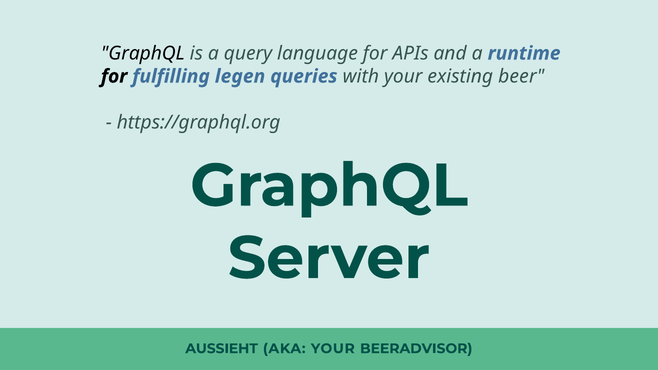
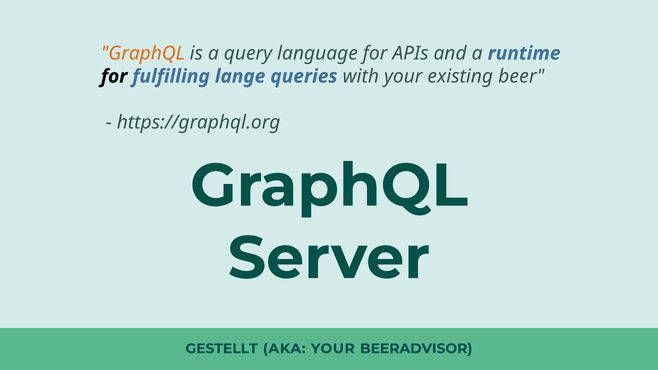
GraphQL at (143, 53) colour: black -> orange
legen: legen -> lange
AUSSIEHT: AUSSIEHT -> GESTELLT
